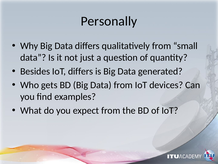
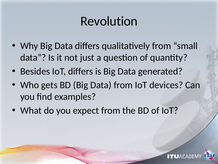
Personally: Personally -> Revolution
